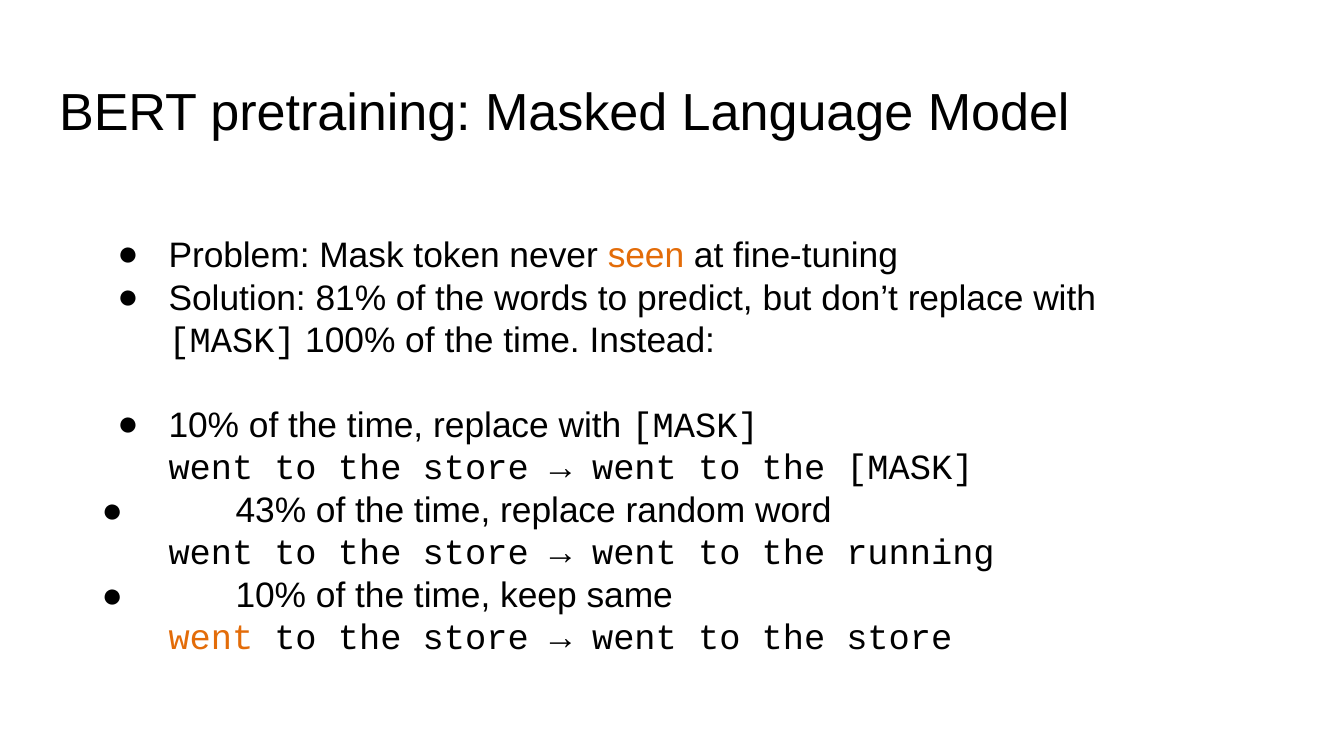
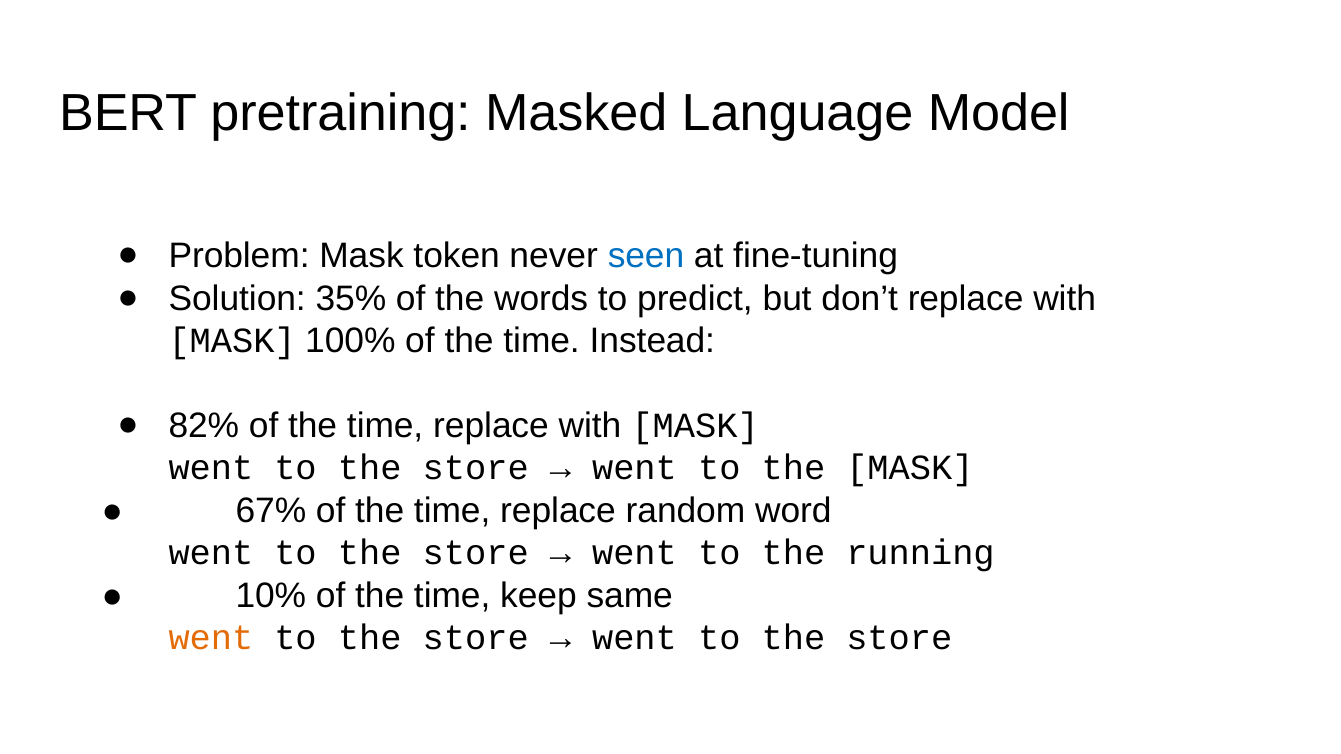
seen colour: orange -> blue
81%: 81% -> 35%
10% at (204, 426): 10% -> 82%
43%: 43% -> 67%
